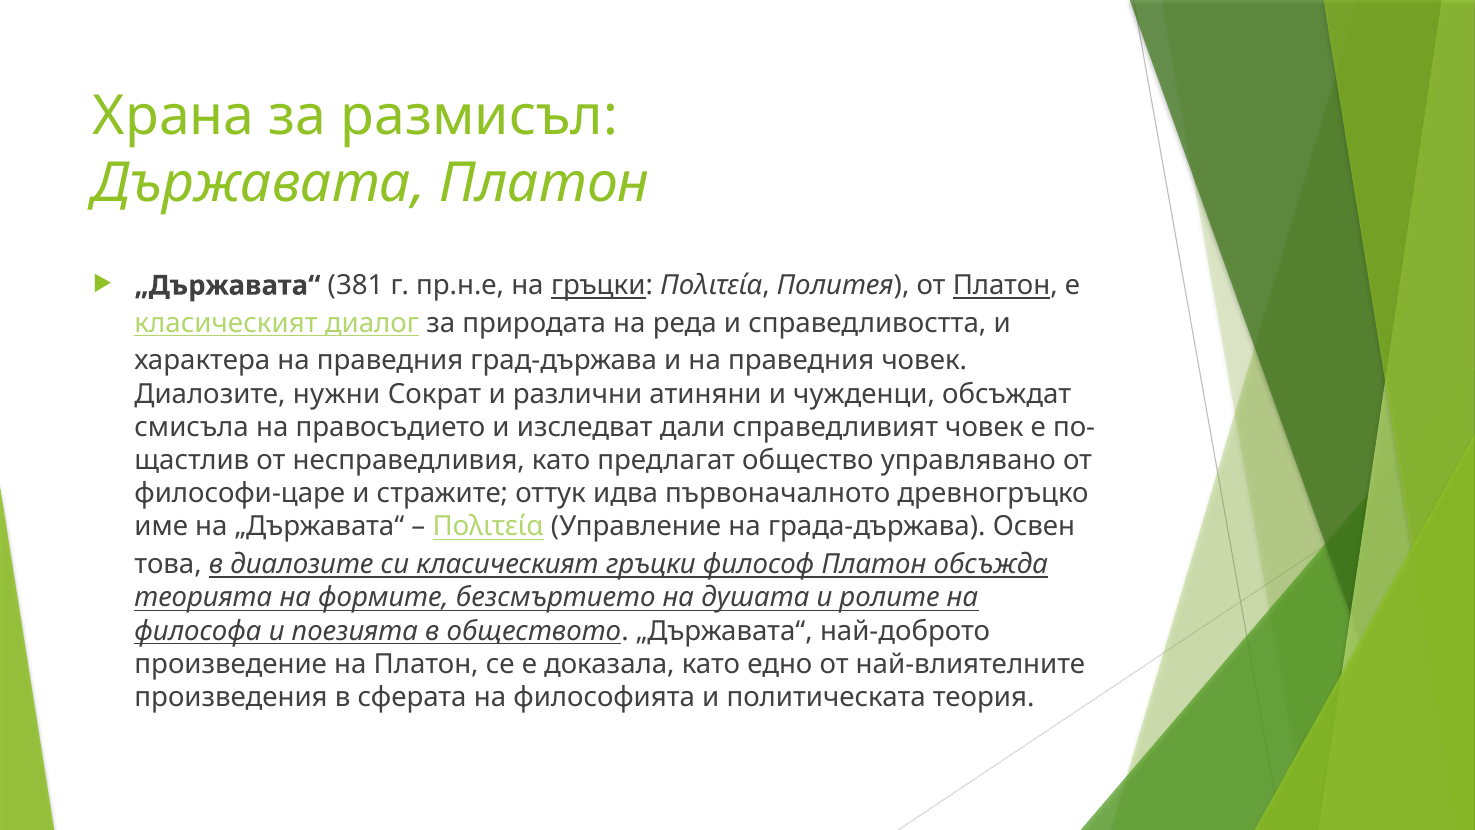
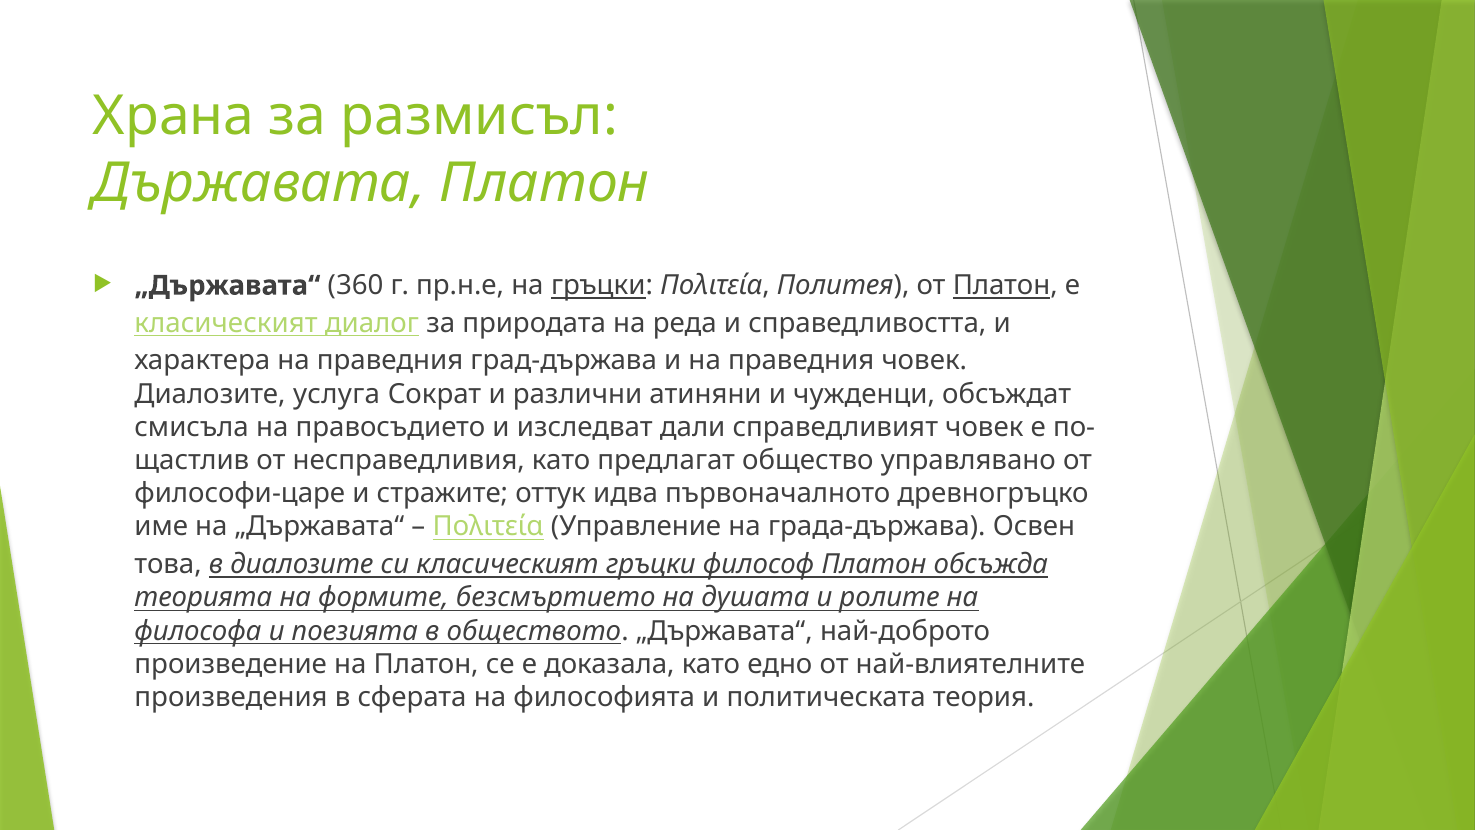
381: 381 -> 360
нужни: нужни -> услуга
